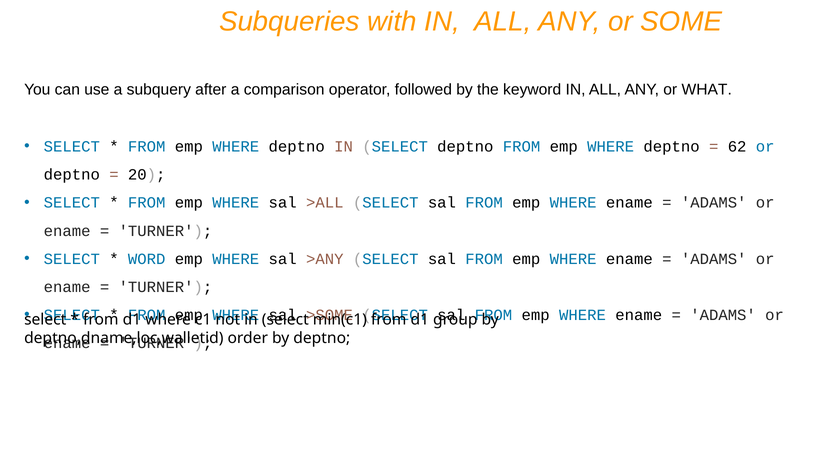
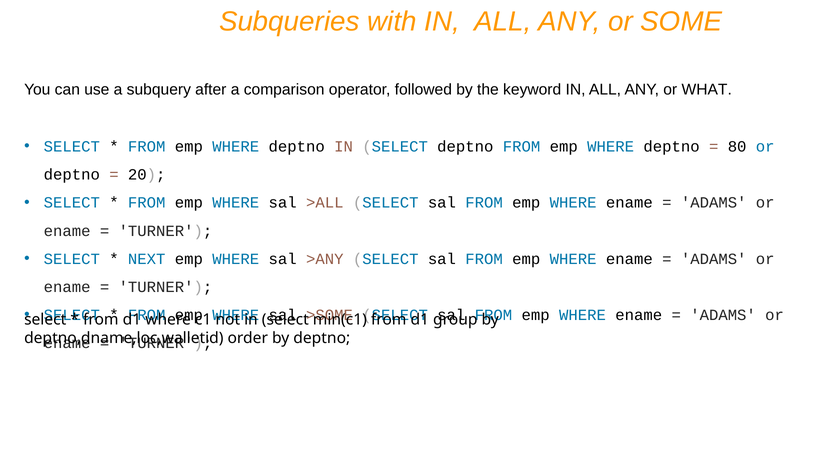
62: 62 -> 80
WORD: WORD -> NEXT
